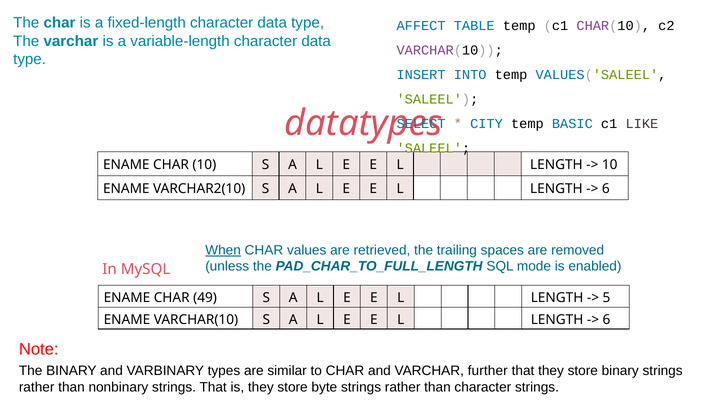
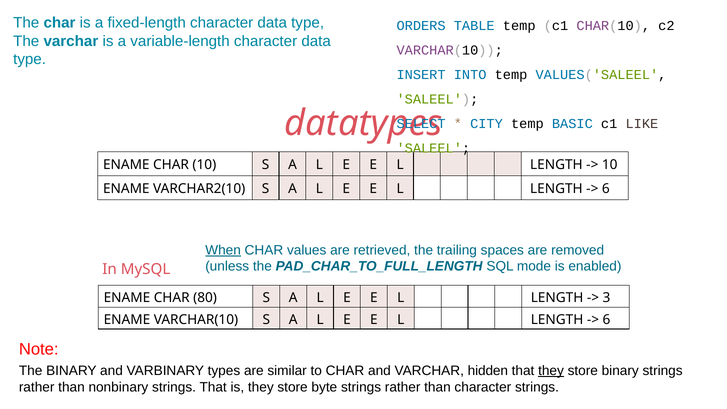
AFFECT: AFFECT -> ORDERS
49: 49 -> 80
5: 5 -> 3
further: further -> hidden
they at (551, 371) underline: none -> present
